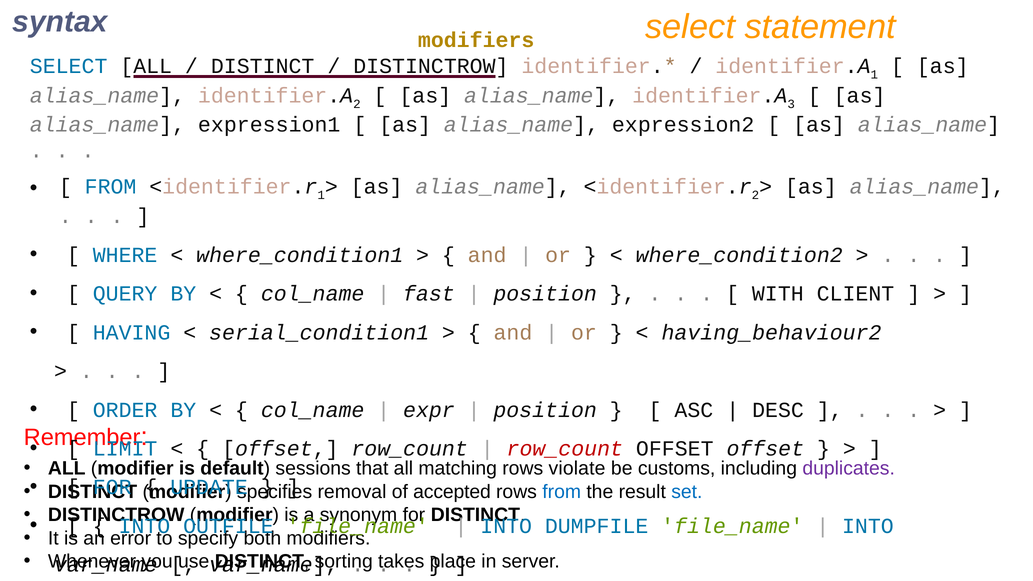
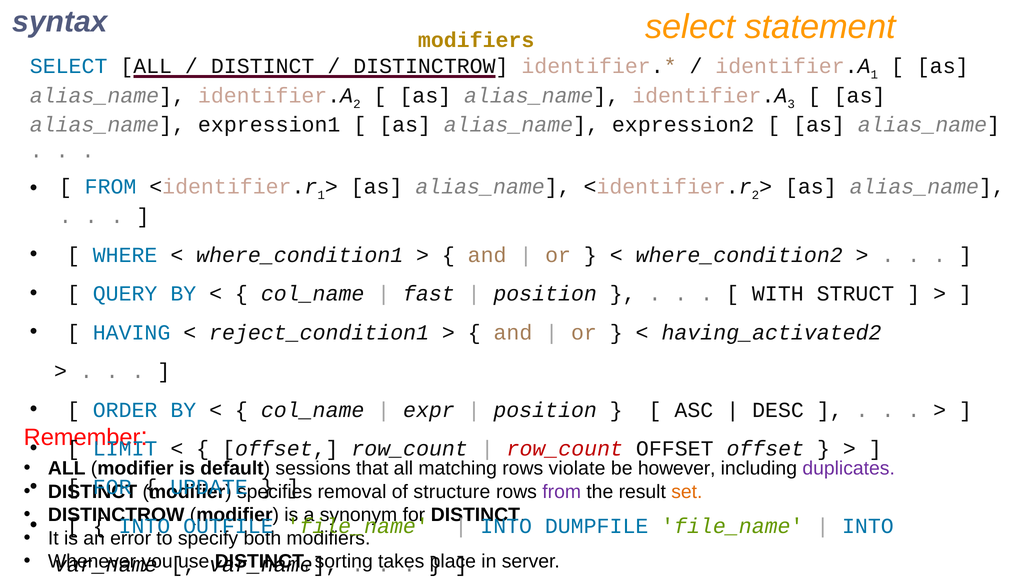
CLIENT: CLIENT -> STRUCT
serial_condition1: serial_condition1 -> reject_condition1
having_behaviour2: having_behaviour2 -> having_activated2
customs: customs -> however
accepted: accepted -> structure
from at (562, 492) colour: blue -> purple
set colour: blue -> orange
